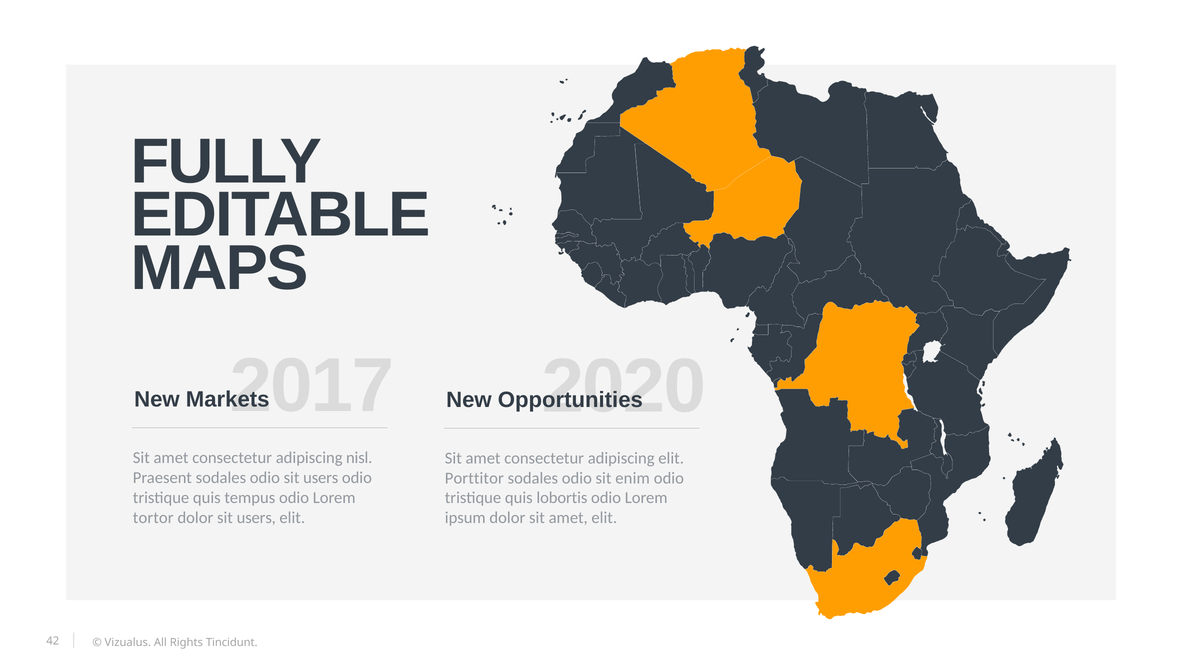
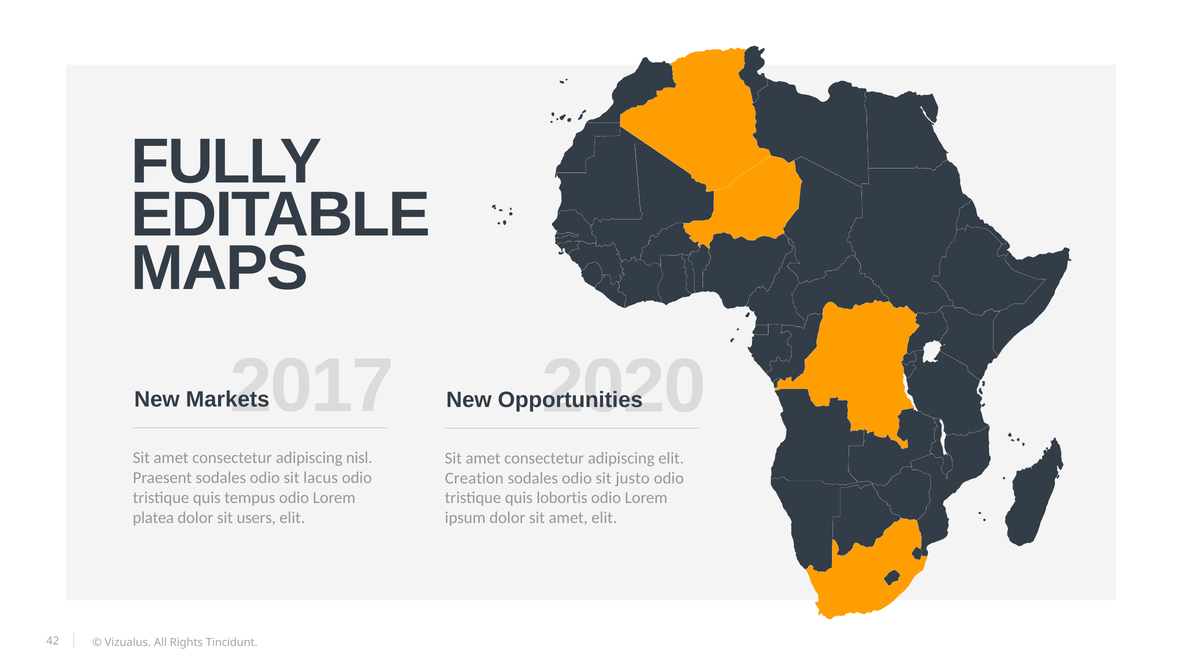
odio sit users: users -> lacus
Porttitor: Porttitor -> Creation
enim: enim -> justo
tortor: tortor -> platea
